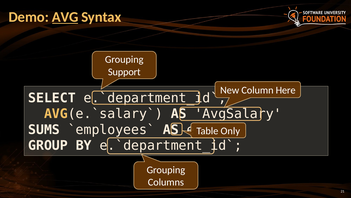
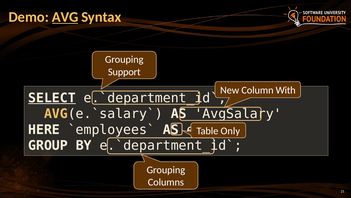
Here: Here -> With
SELECT underline: none -> present
SUMS: SUMS -> HERE
